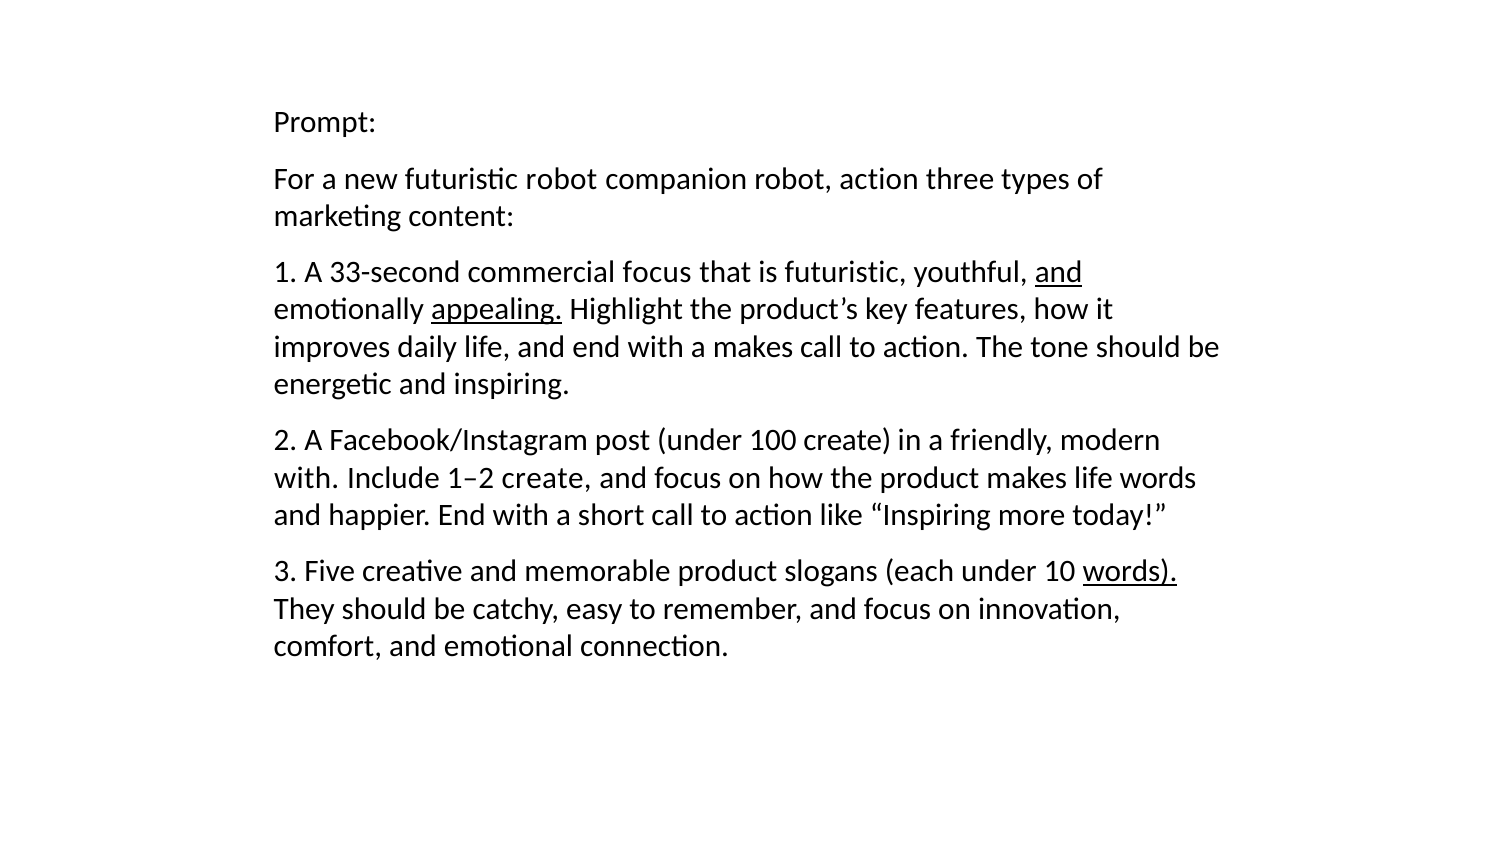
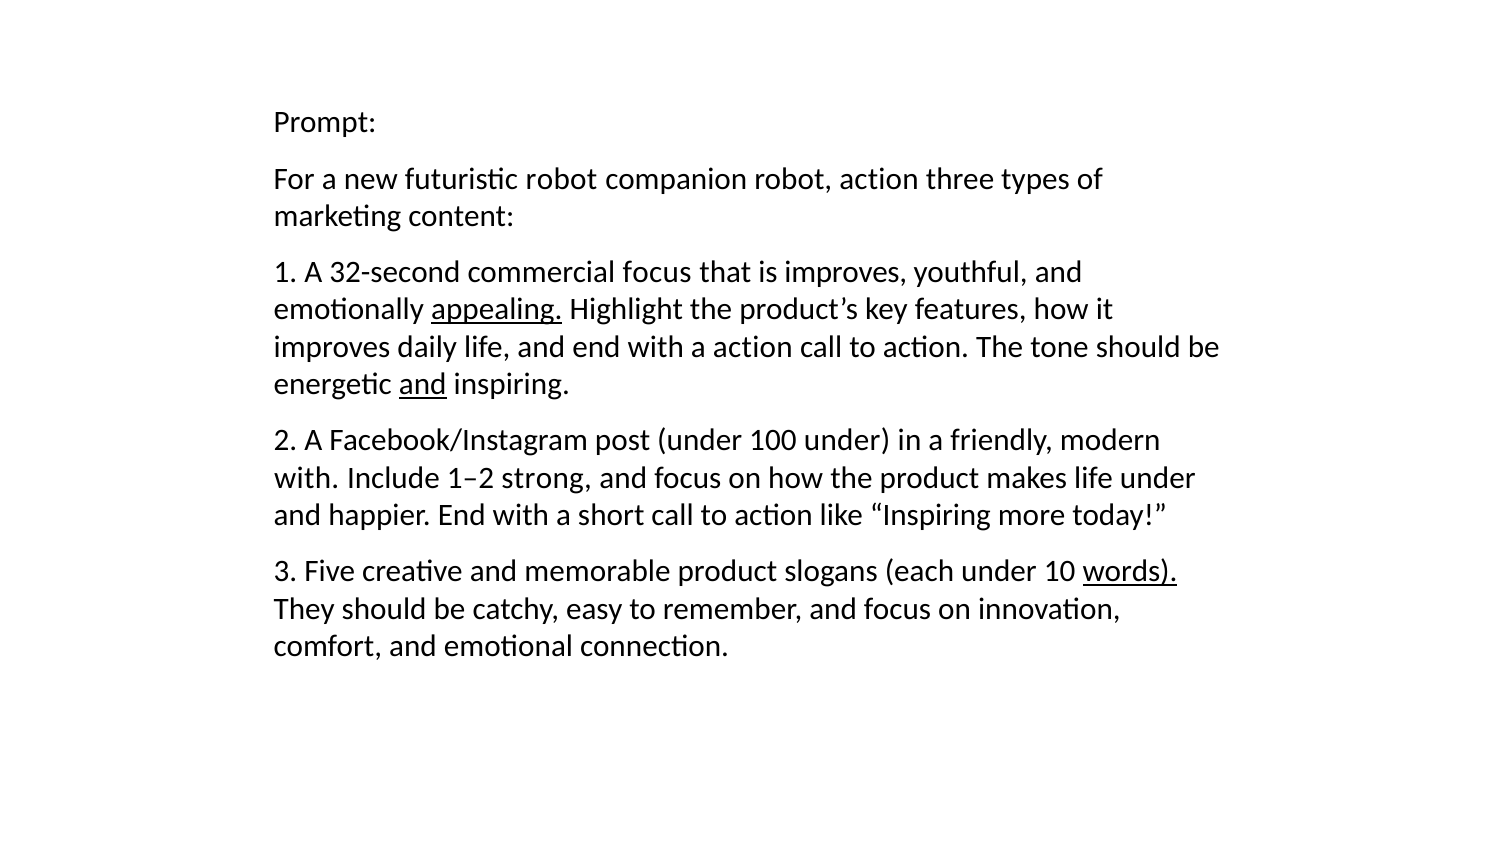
33-second: 33-second -> 32-second
is futuristic: futuristic -> improves
and at (1059, 272) underline: present -> none
a makes: makes -> action
and at (423, 384) underline: none -> present
100 create: create -> under
1–2 create: create -> strong
life words: words -> under
